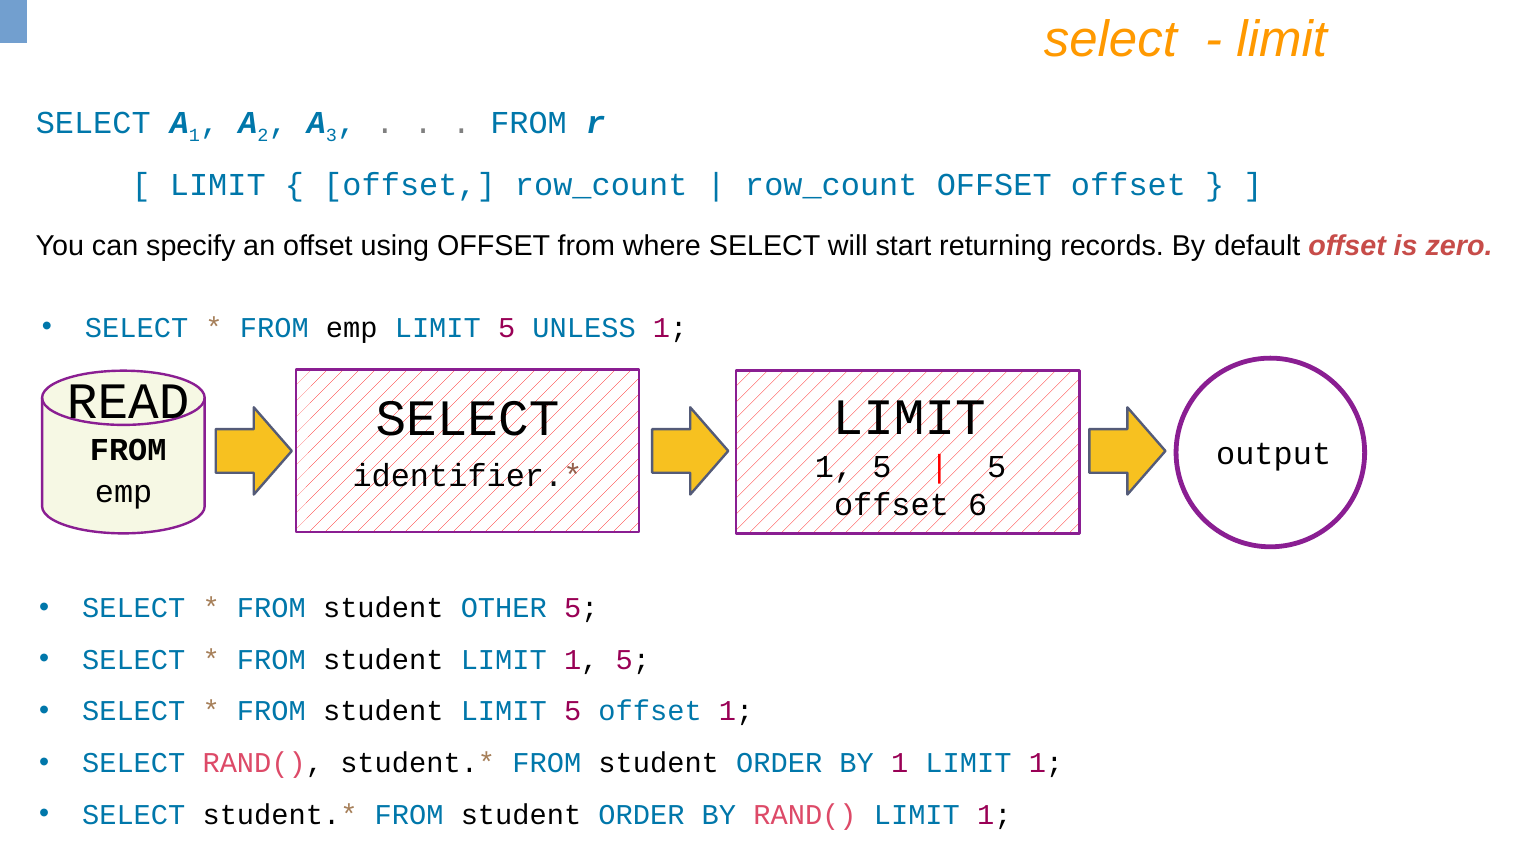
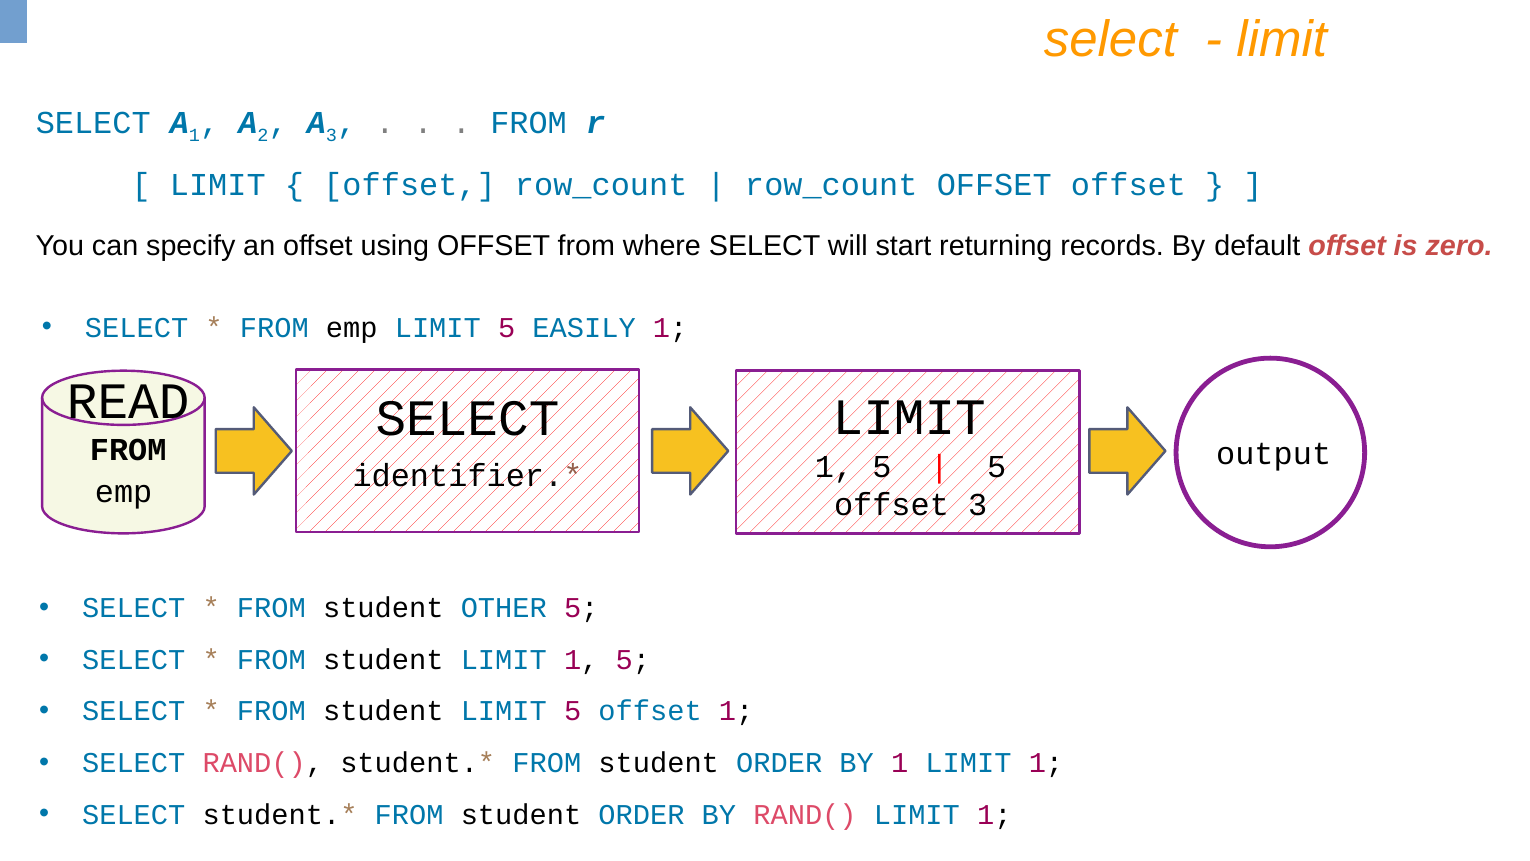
UNLESS: UNLESS -> EASILY
offset 6: 6 -> 3
